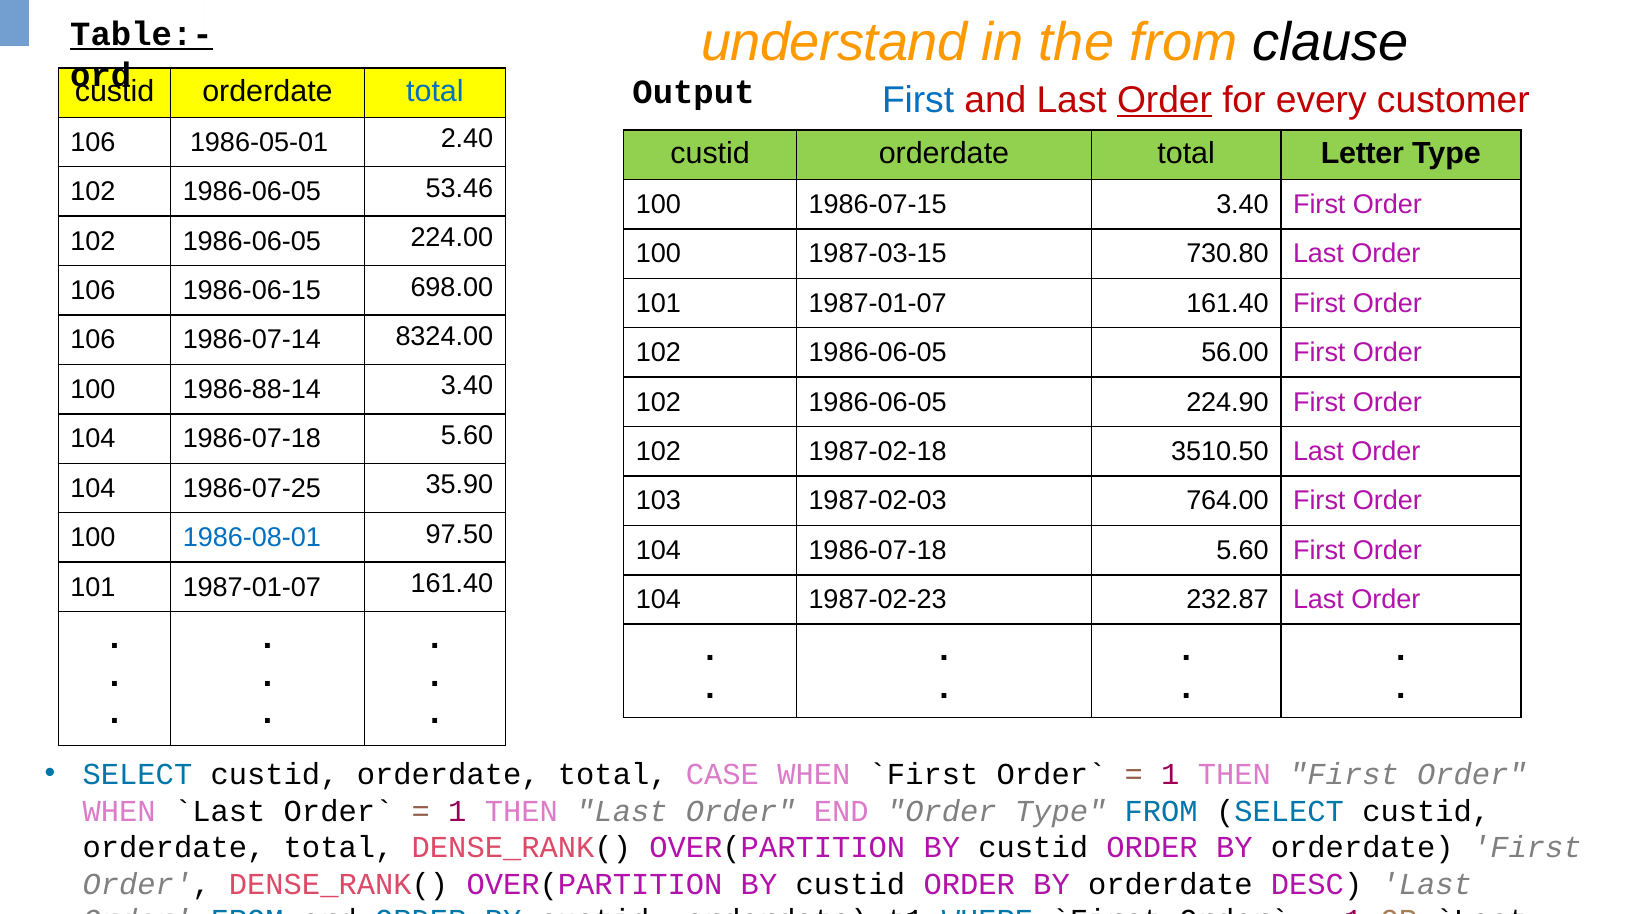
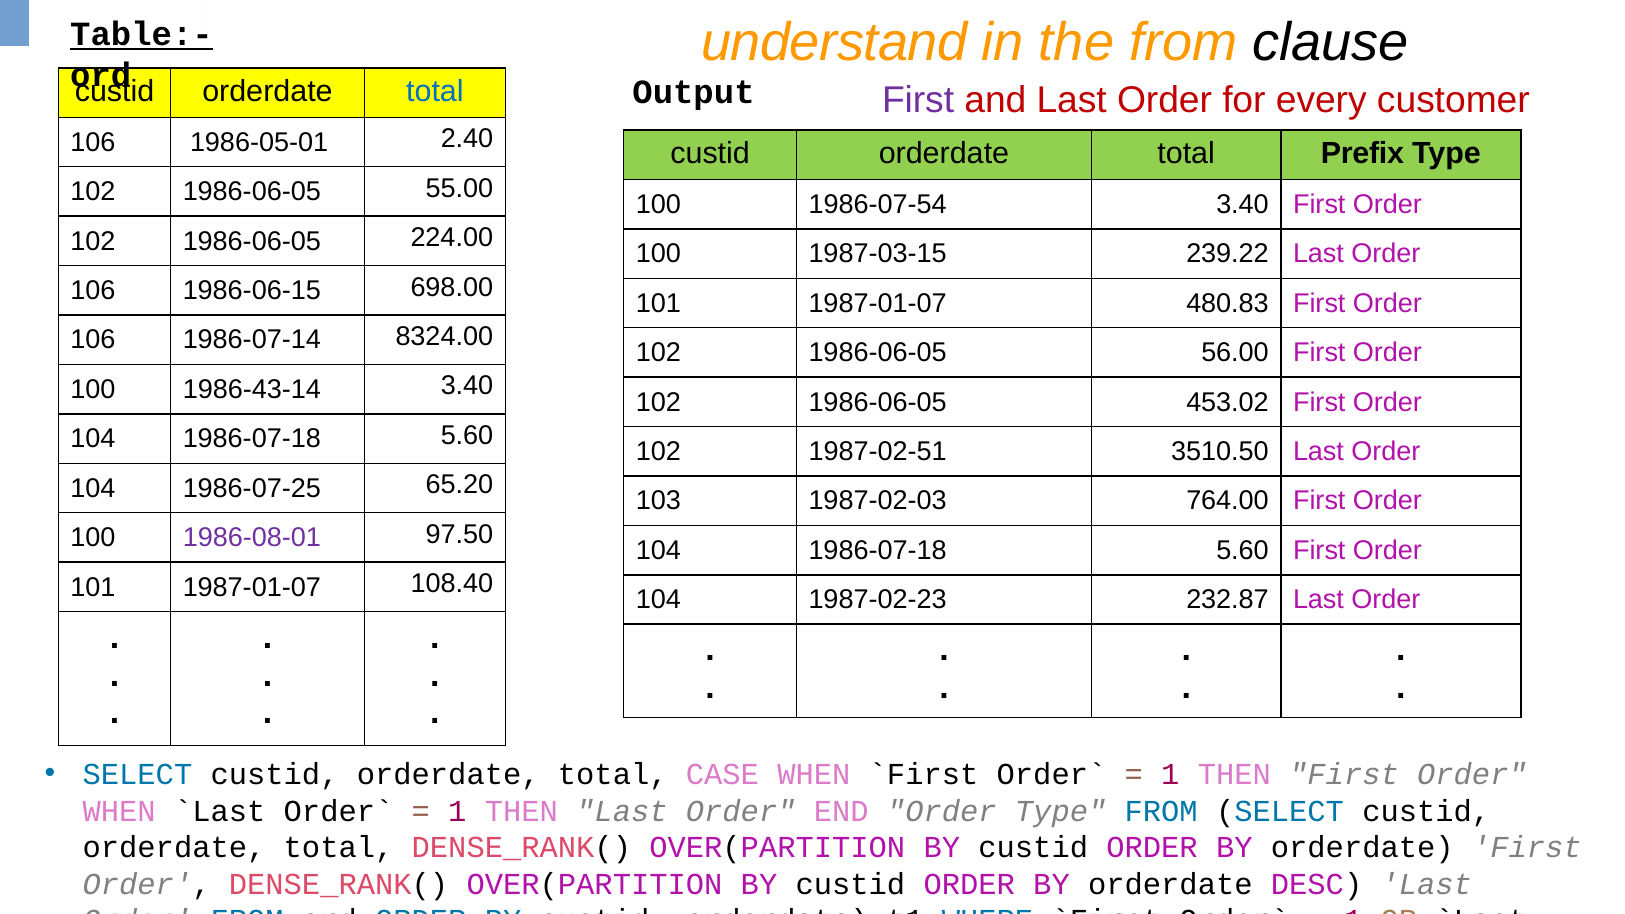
First at (918, 100) colour: blue -> purple
Order at (1165, 100) underline: present -> none
Letter: Letter -> Prefix
53.46: 53.46 -> 55.00
1986-07-15: 1986-07-15 -> 1986-07-54
730.80: 730.80 -> 239.22
161.40 at (1227, 303): 161.40 -> 480.83
1986-88-14: 1986-88-14 -> 1986-43-14
224.90: 224.90 -> 453.02
1987-02-18: 1987-02-18 -> 1987-02-51
35.90: 35.90 -> 65.20
1986-08-01 colour: blue -> purple
161.40 at (452, 584): 161.40 -> 108.40
